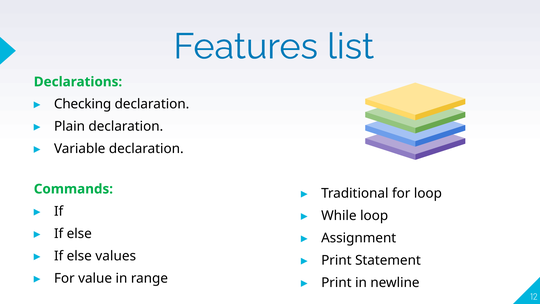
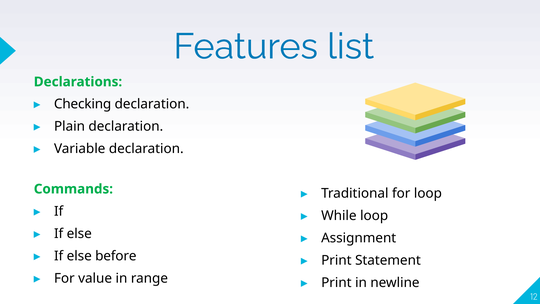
values: values -> before
